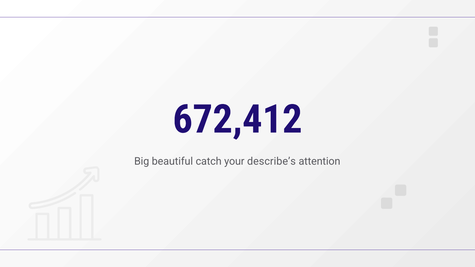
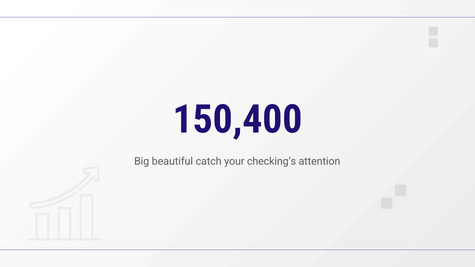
672,412: 672,412 -> 150,400
describe’s: describe’s -> checking’s
